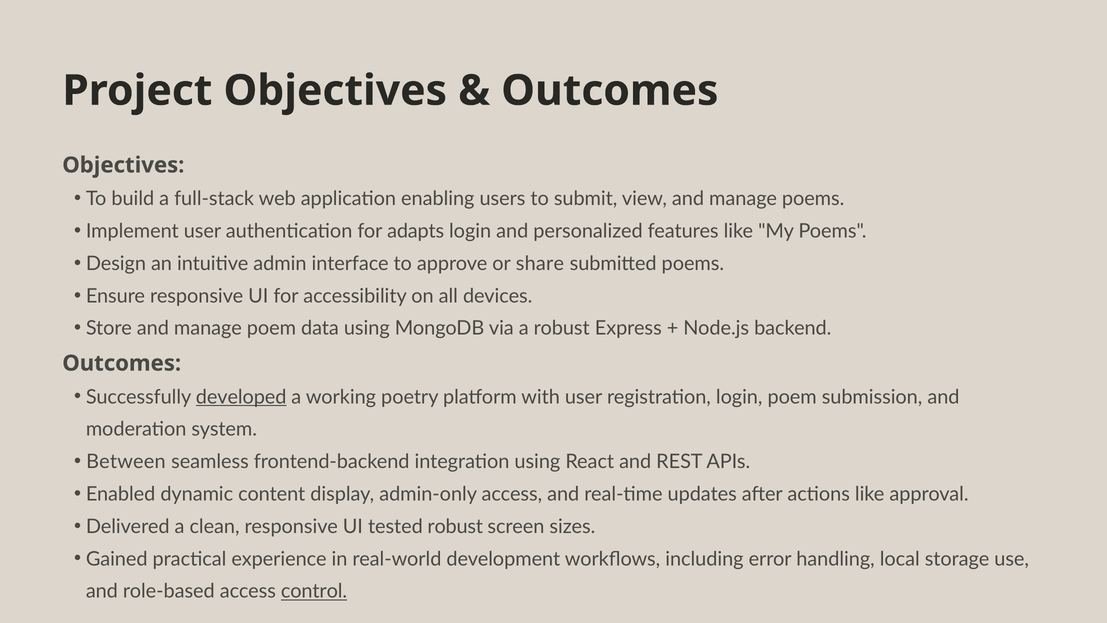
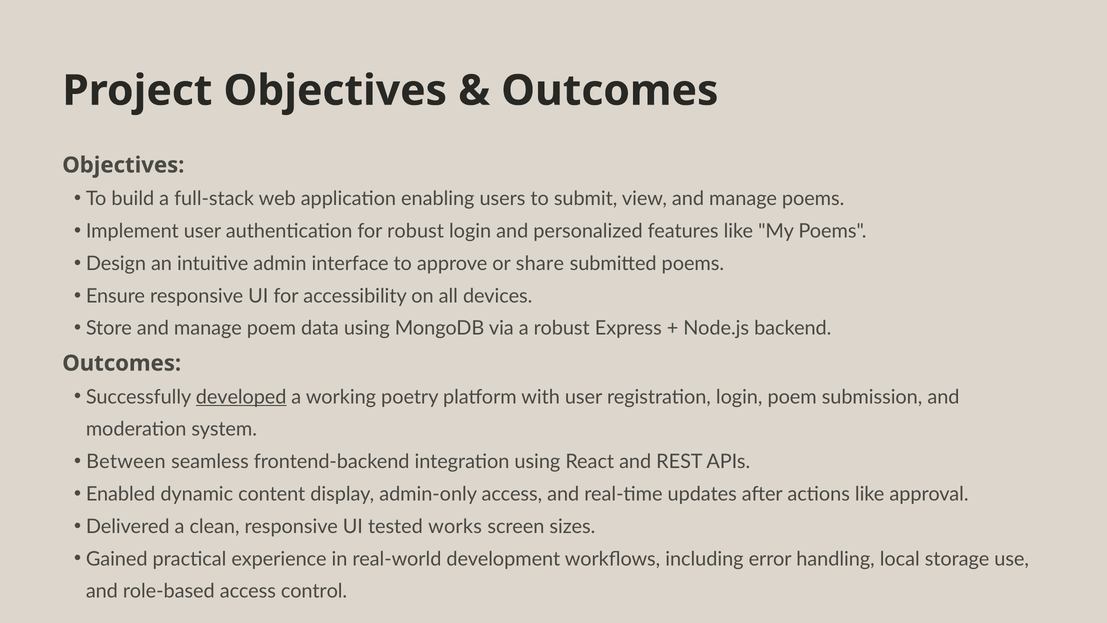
for adapts: adapts -> robust
tested robust: robust -> works
control underline: present -> none
